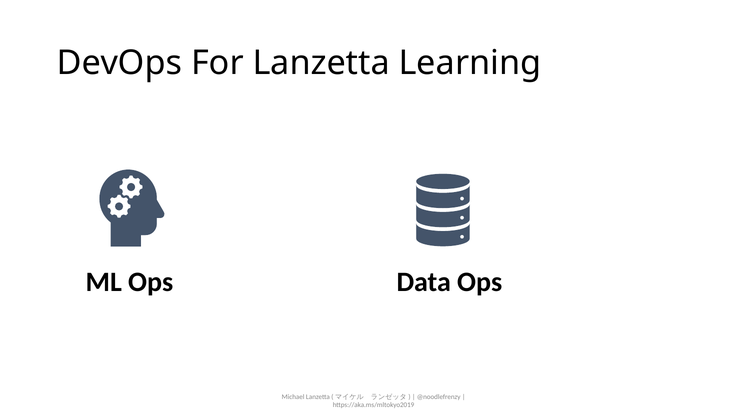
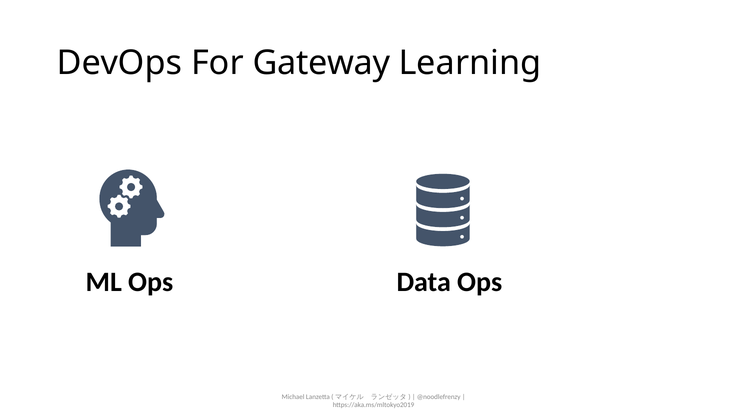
For Lanzetta: Lanzetta -> Gateway
